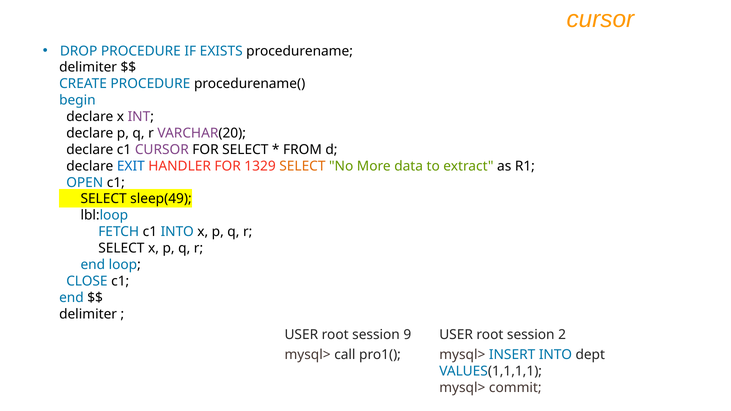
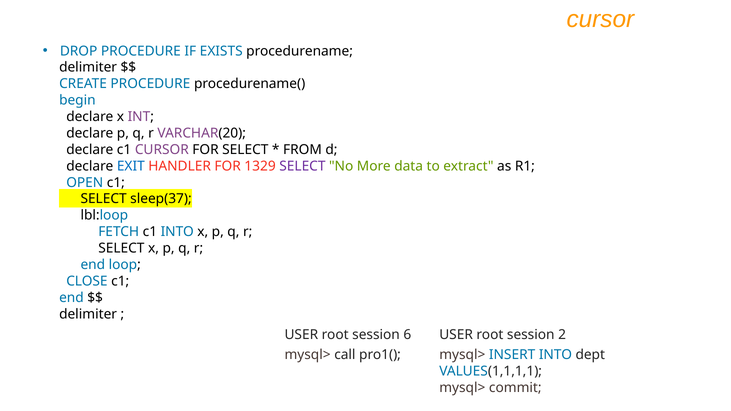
SELECT at (302, 166) colour: orange -> purple
sleep(49: sleep(49 -> sleep(37
9: 9 -> 6
